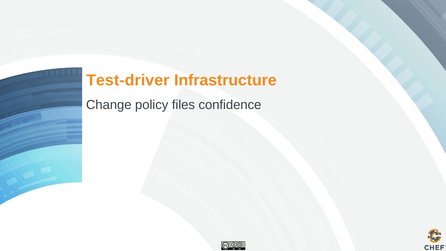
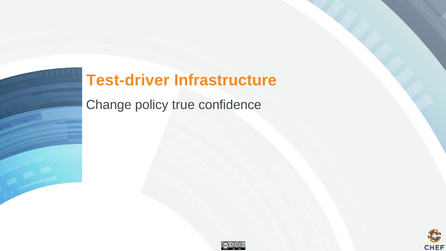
files: files -> true
